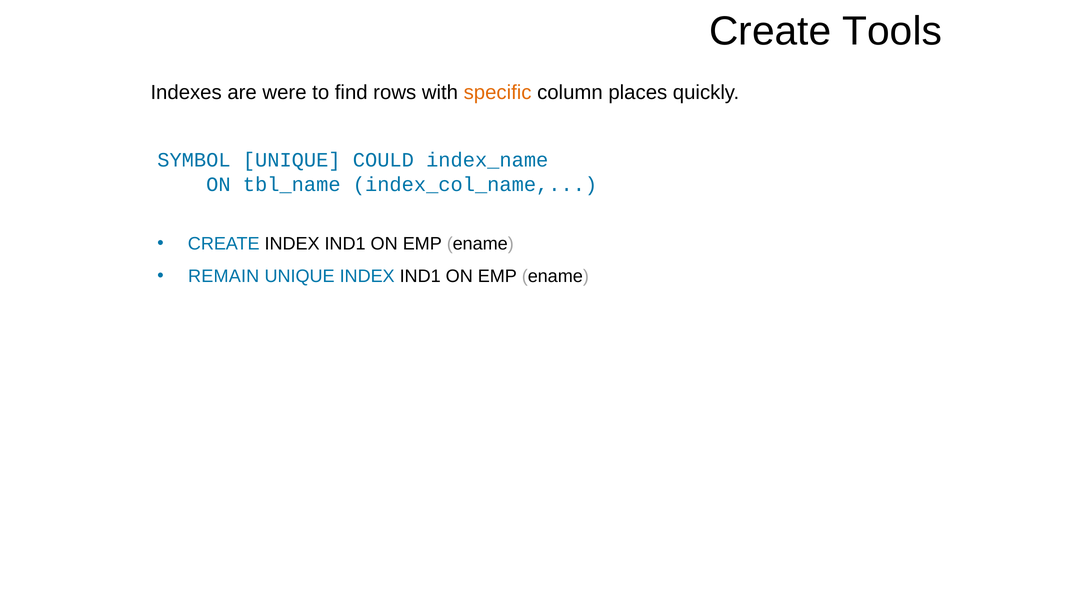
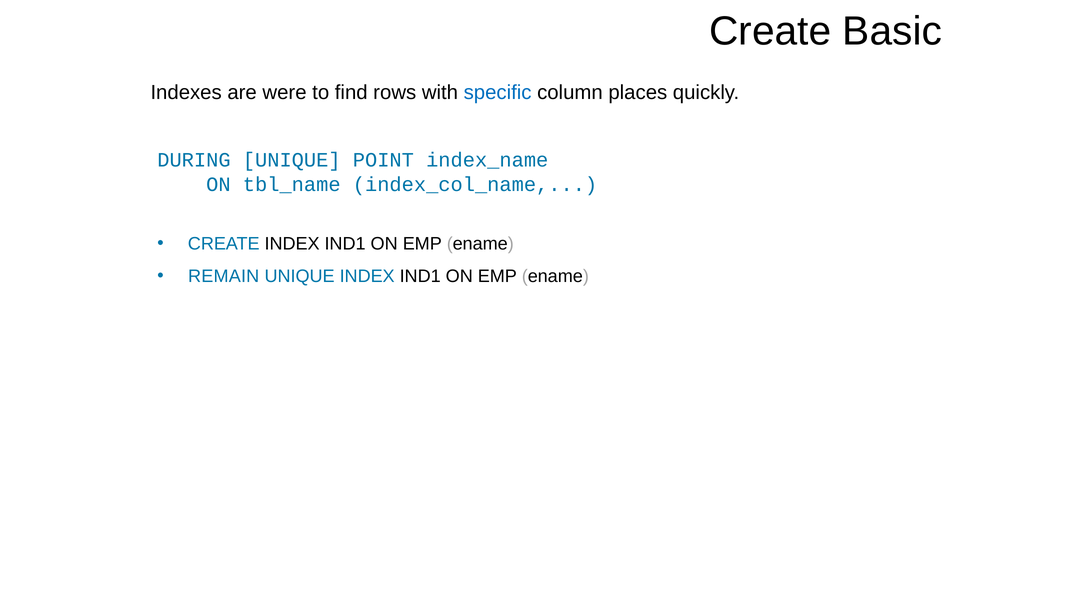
Tools: Tools -> Basic
specific colour: orange -> blue
SYMBOL: SYMBOL -> DURING
COULD: COULD -> POINT
